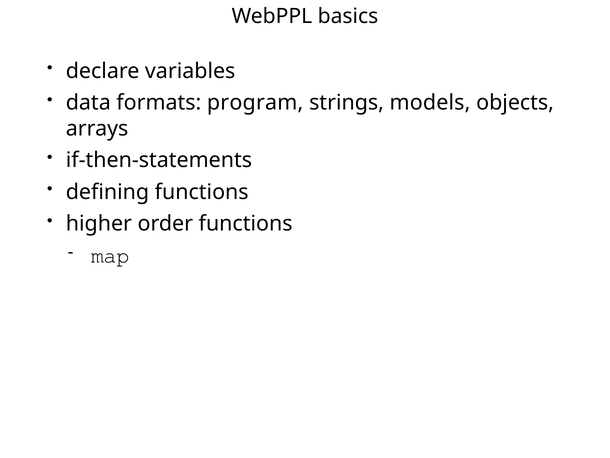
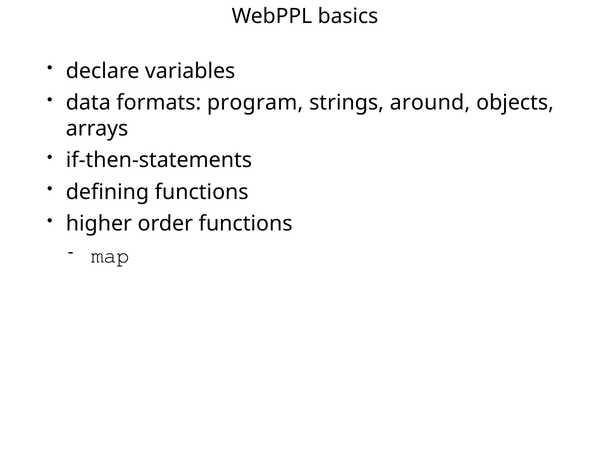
models: models -> around
